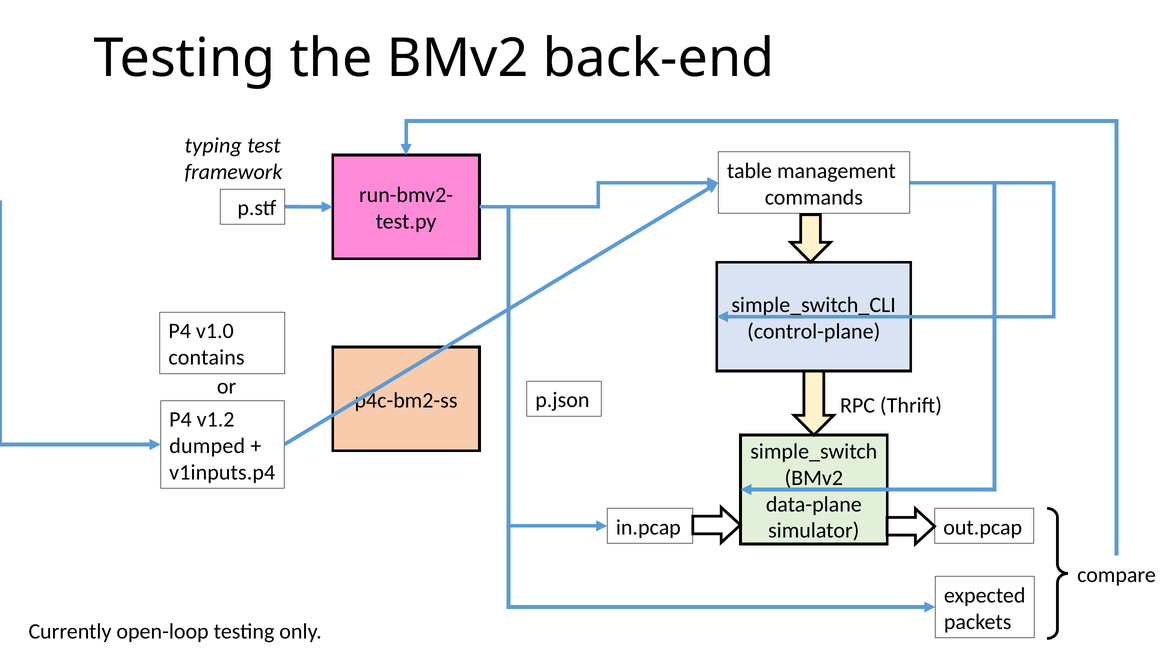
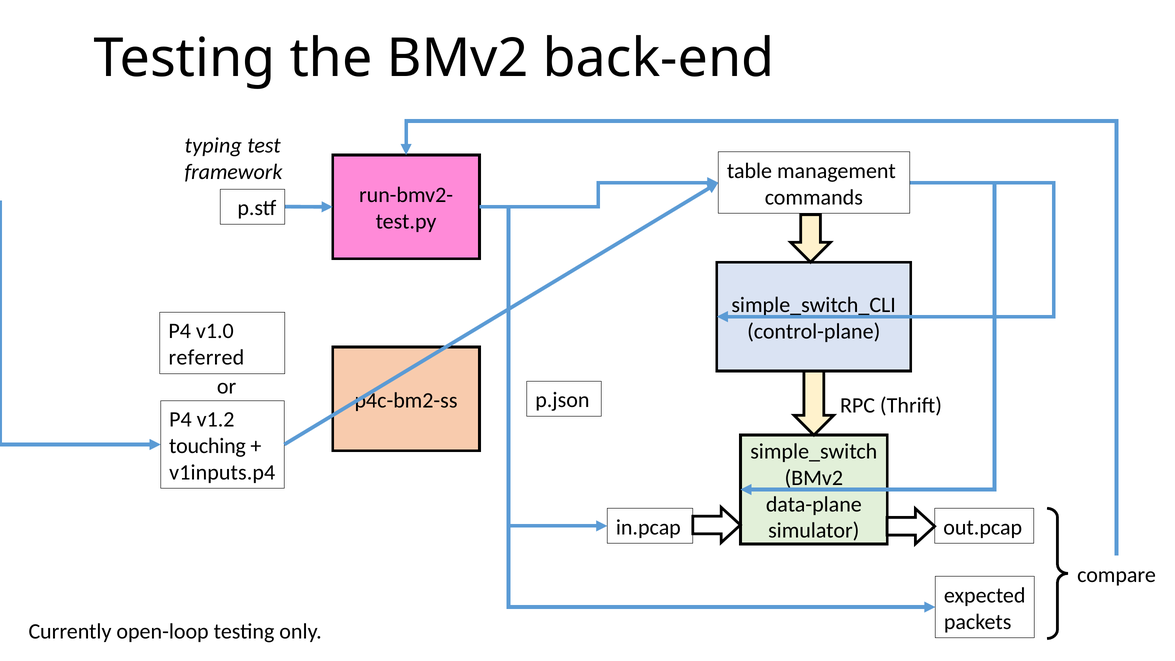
contains: contains -> referred
dumped: dumped -> touching
